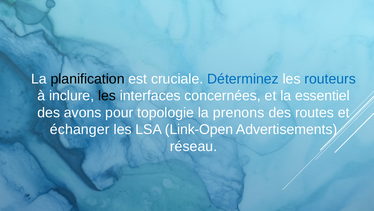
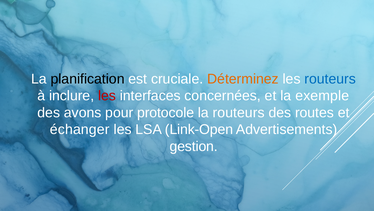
Déterminez colour: blue -> orange
les at (107, 95) colour: black -> red
essentiel: essentiel -> exemple
topologie: topologie -> protocole
la prenons: prenons -> routeurs
réseau: réseau -> gestion
